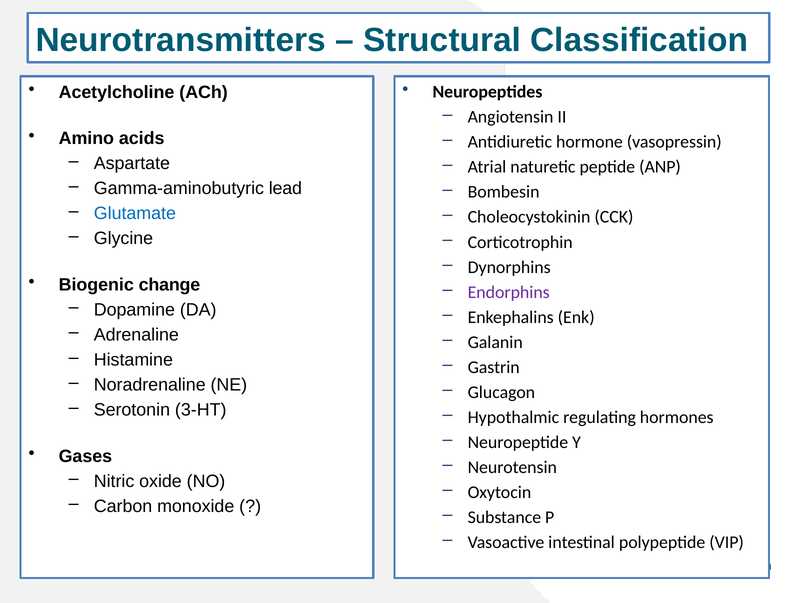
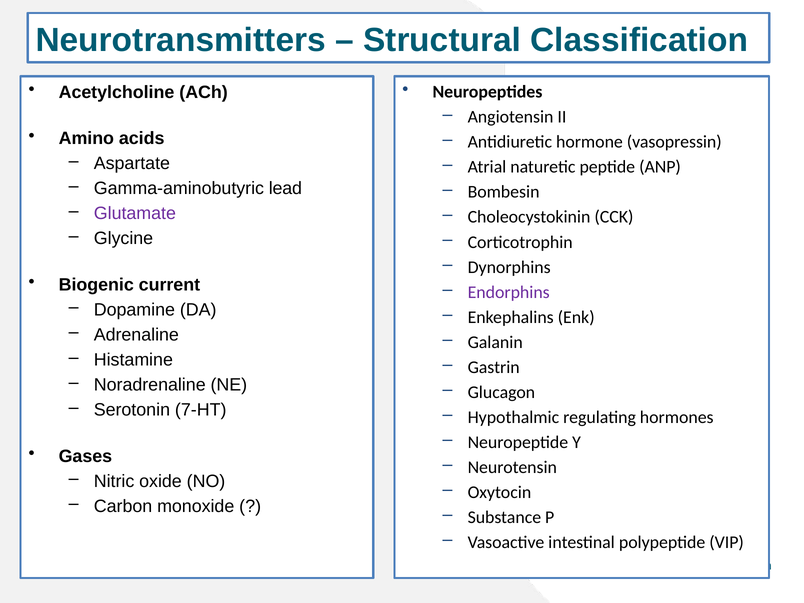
Glutamate colour: blue -> purple
change: change -> current
3-HT: 3-HT -> 7-HT
